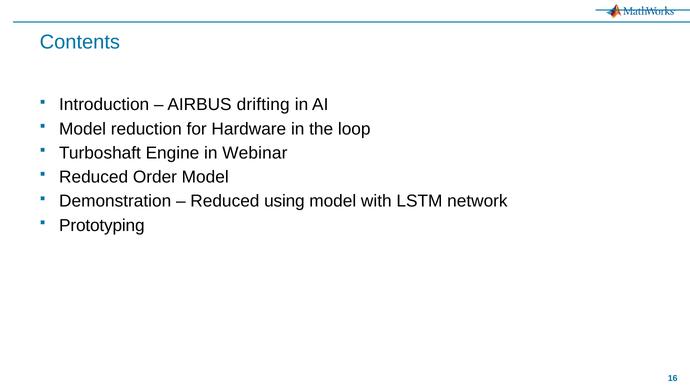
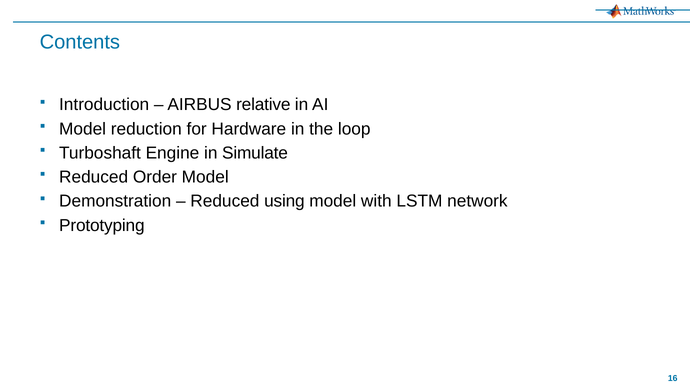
drifting: drifting -> relative
Webinar: Webinar -> Simulate
